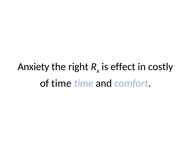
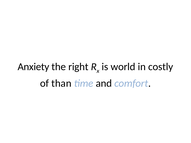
effect: effect -> world
of time: time -> than
